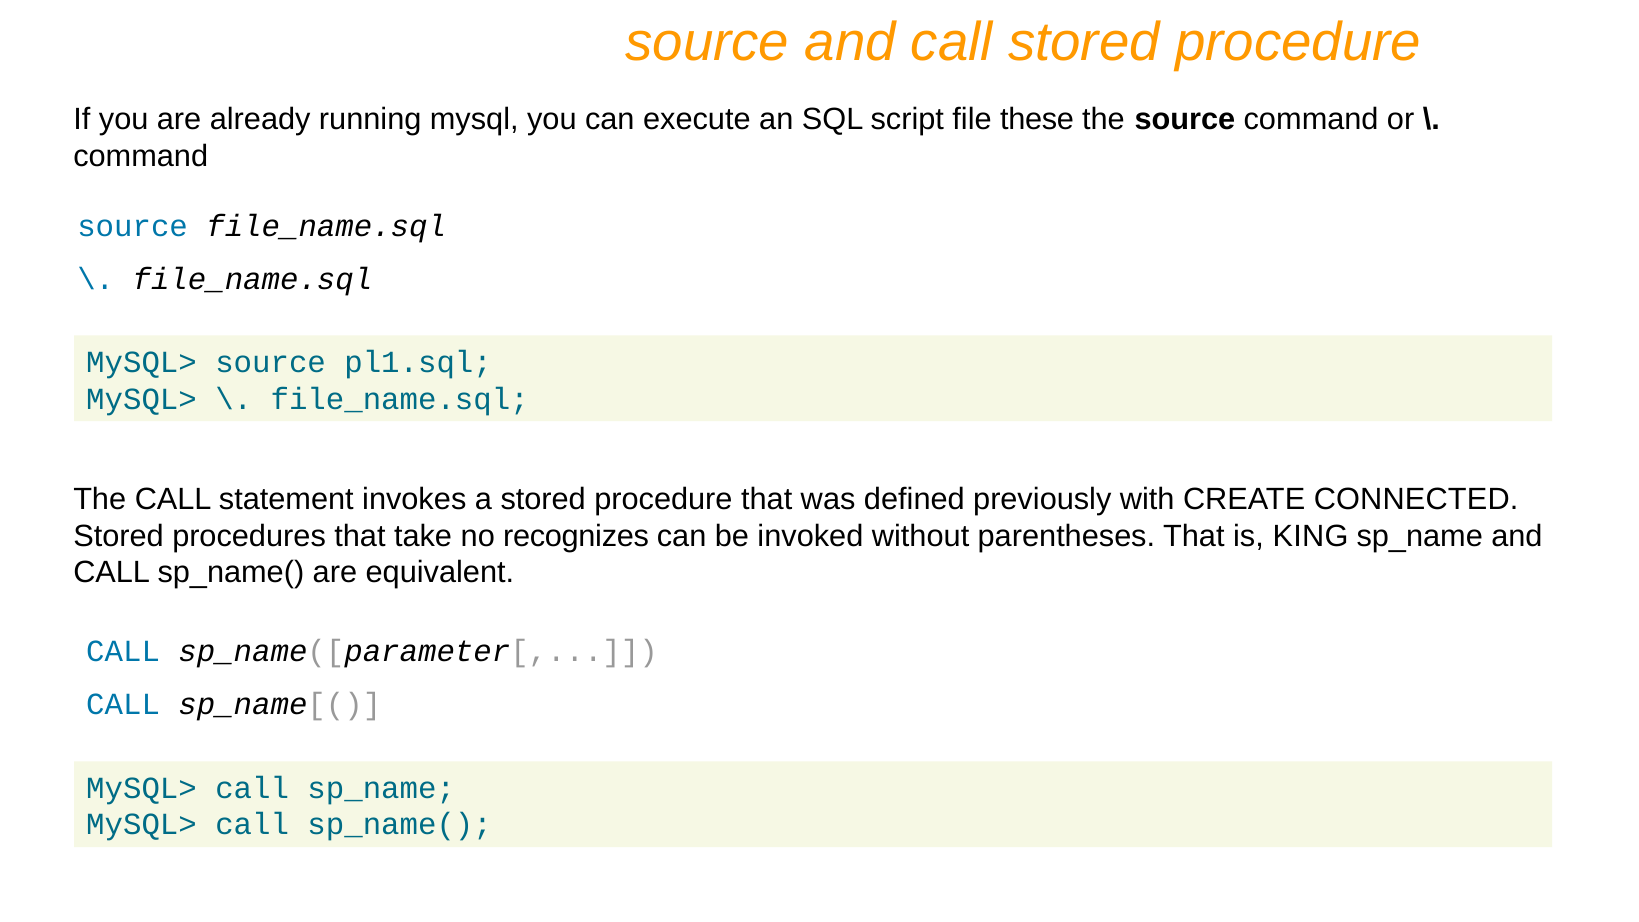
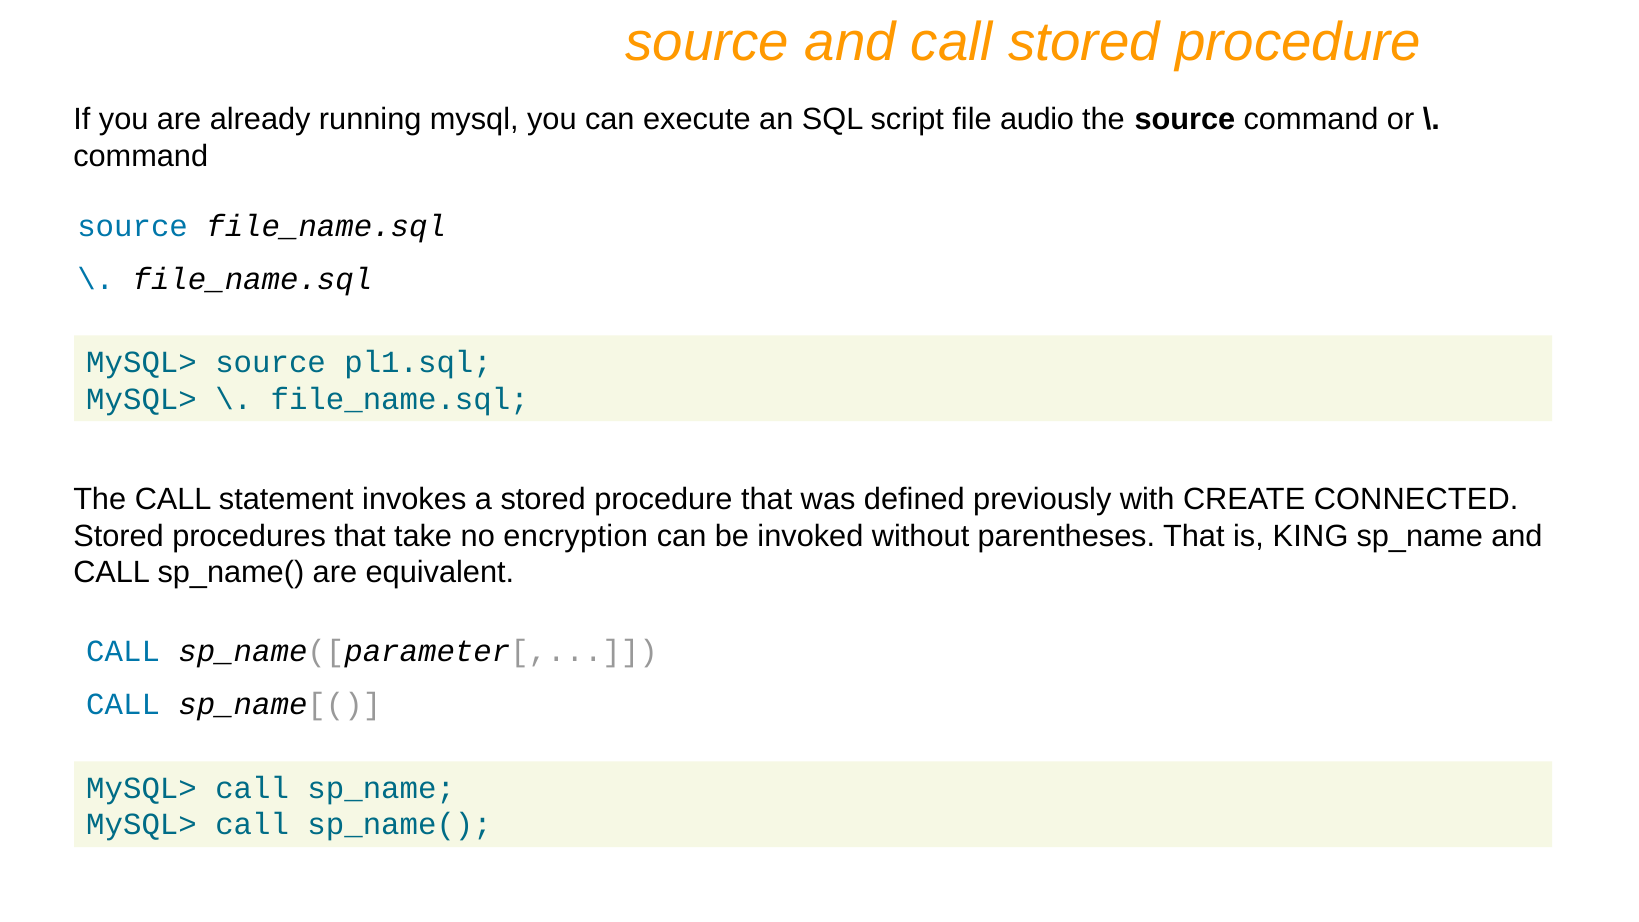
these: these -> audio
recognizes: recognizes -> encryption
